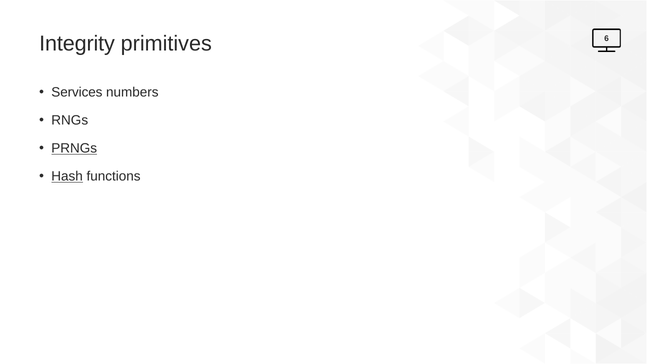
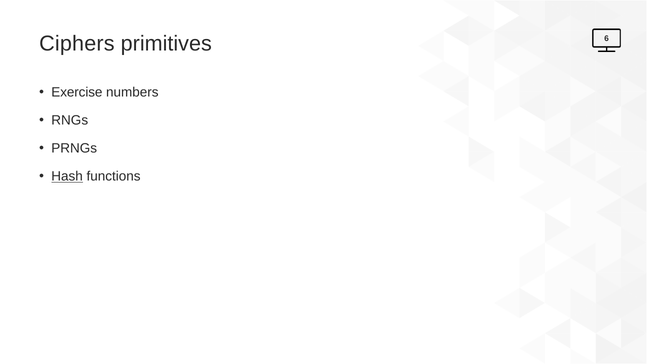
Integrity: Integrity -> Ciphers
Services: Services -> Exercise
PRNGs underline: present -> none
